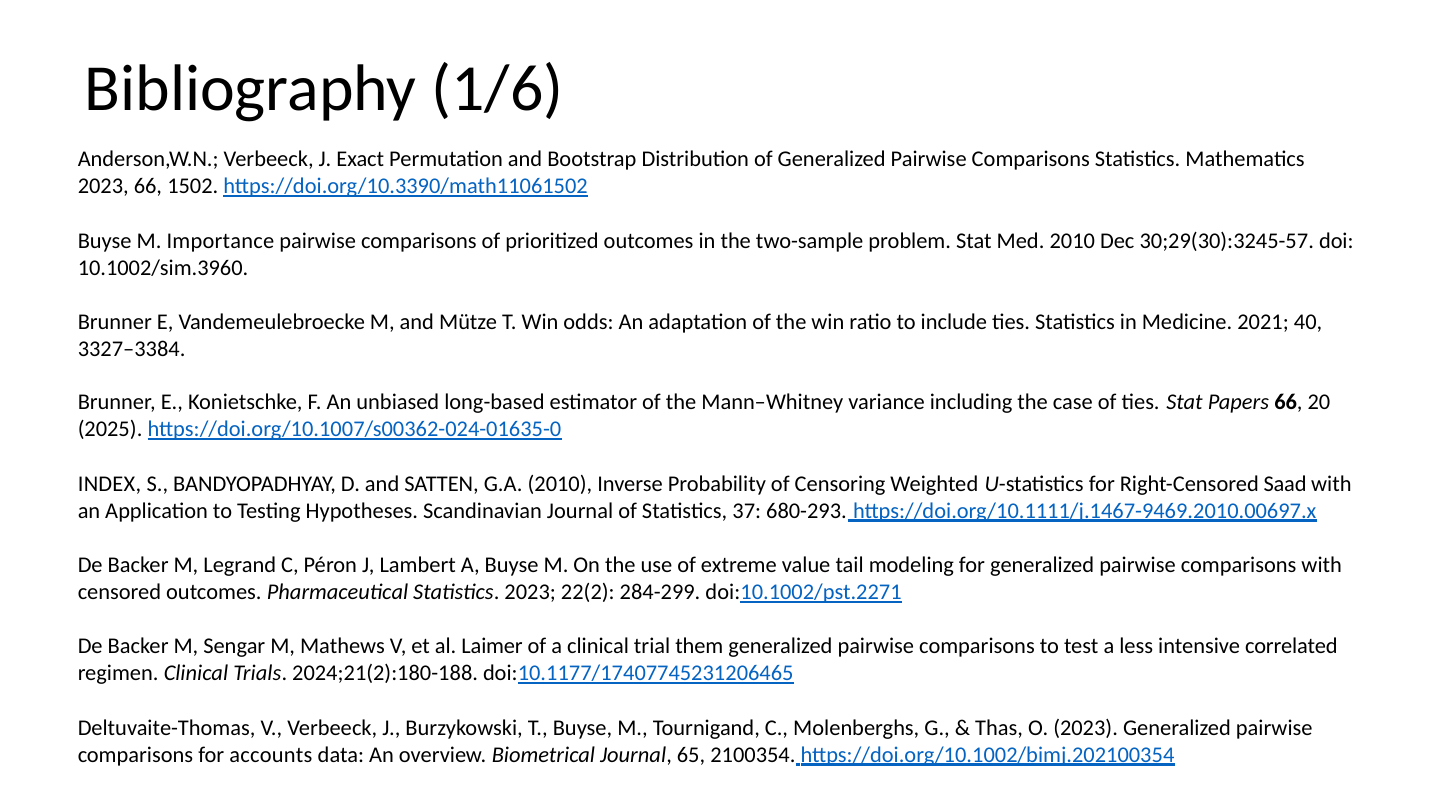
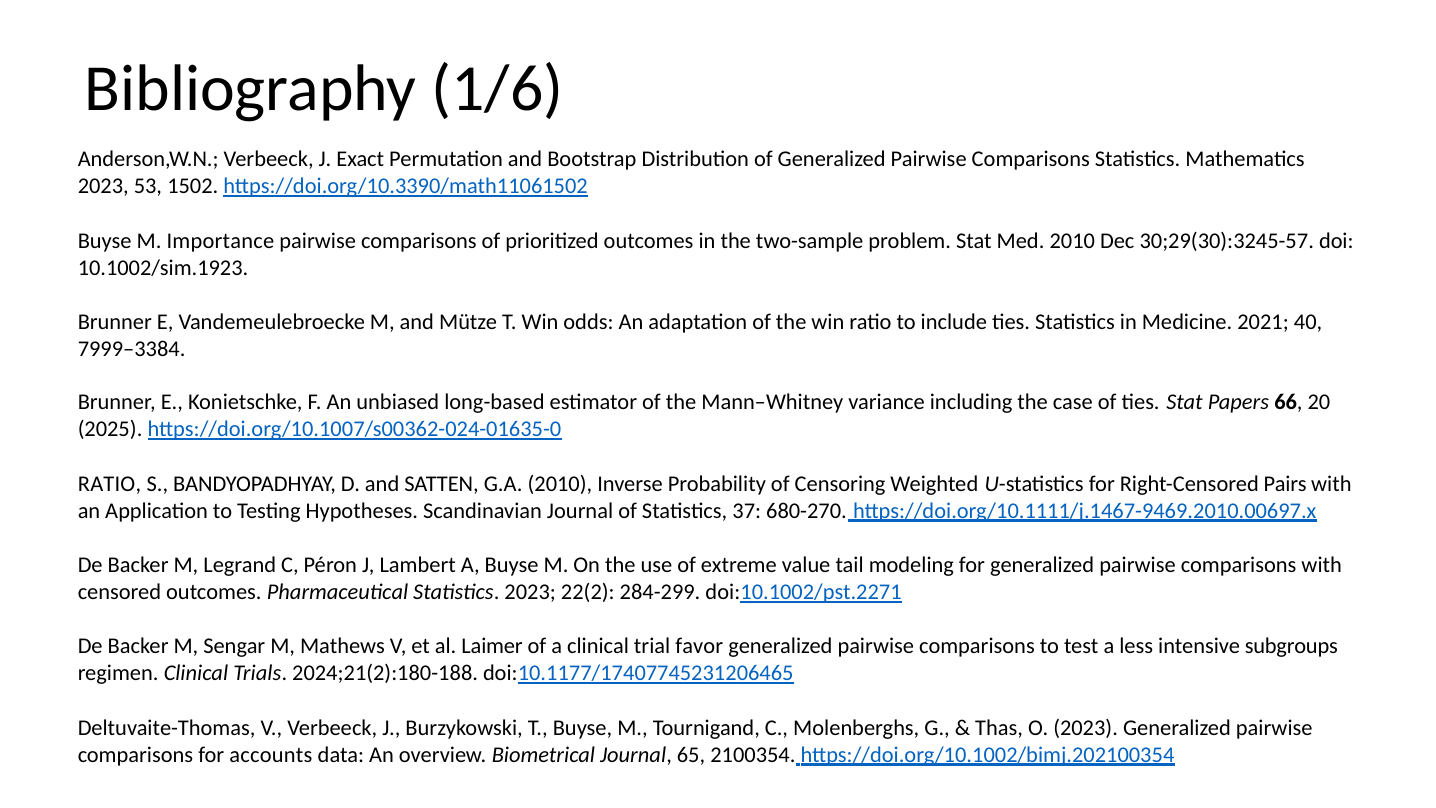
2023 66: 66 -> 53
10.1002/sim.3960: 10.1002/sim.3960 -> 10.1002/sim.1923
3327–3384: 3327–3384 -> 7999–3384
INDEX at (110, 484): INDEX -> RATIO
Saad: Saad -> Pairs
680-293: 680-293 -> 680-270
them: them -> favor
correlated: correlated -> subgroups
